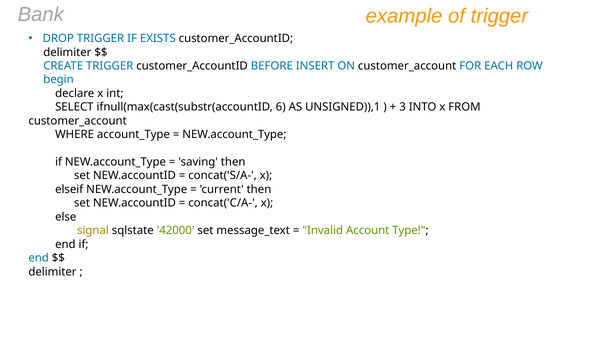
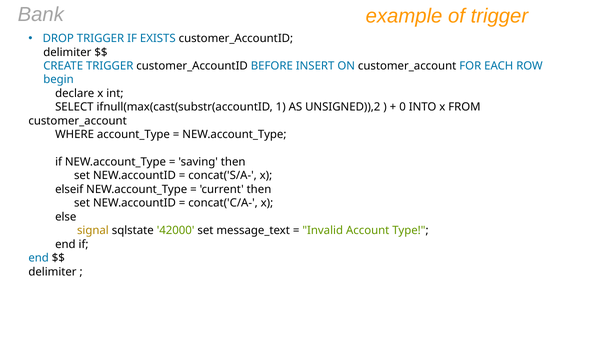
6: 6 -> 1
UNSIGNED)),1: UNSIGNED)),1 -> UNSIGNED)),2
3: 3 -> 0
